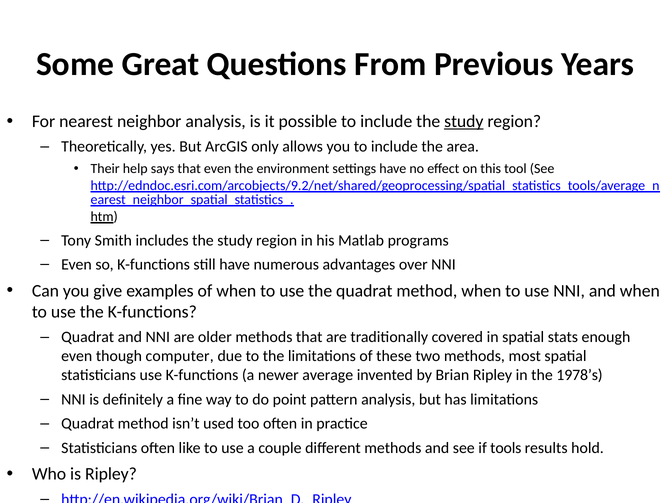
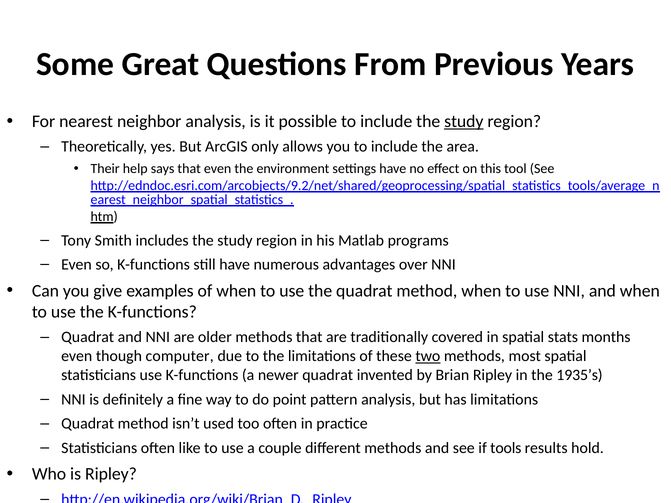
enough: enough -> months
two underline: none -> present
newer average: average -> quadrat
1978’s: 1978’s -> 1935’s
